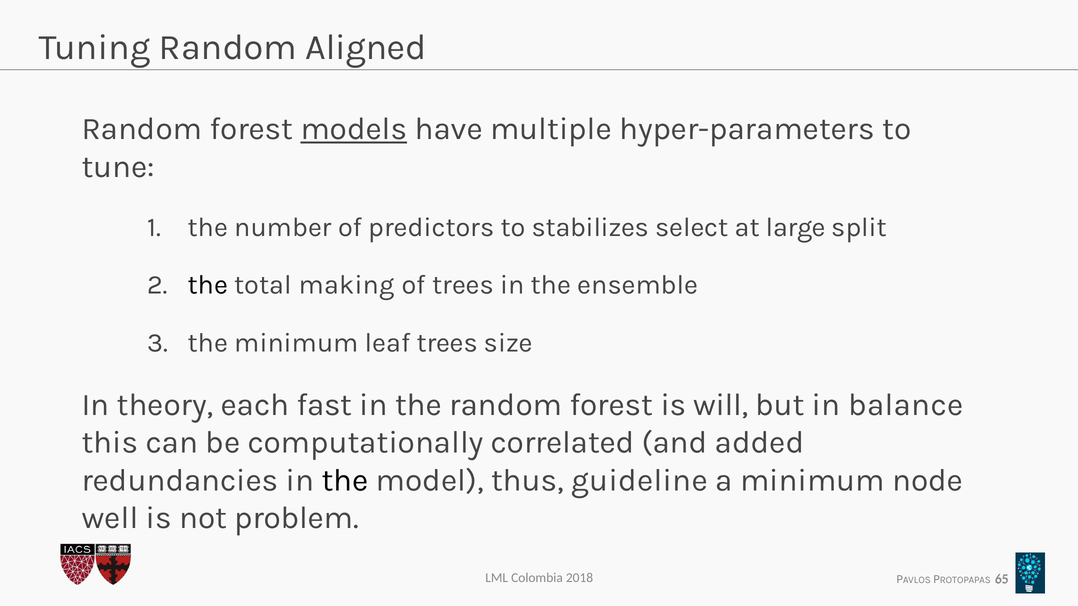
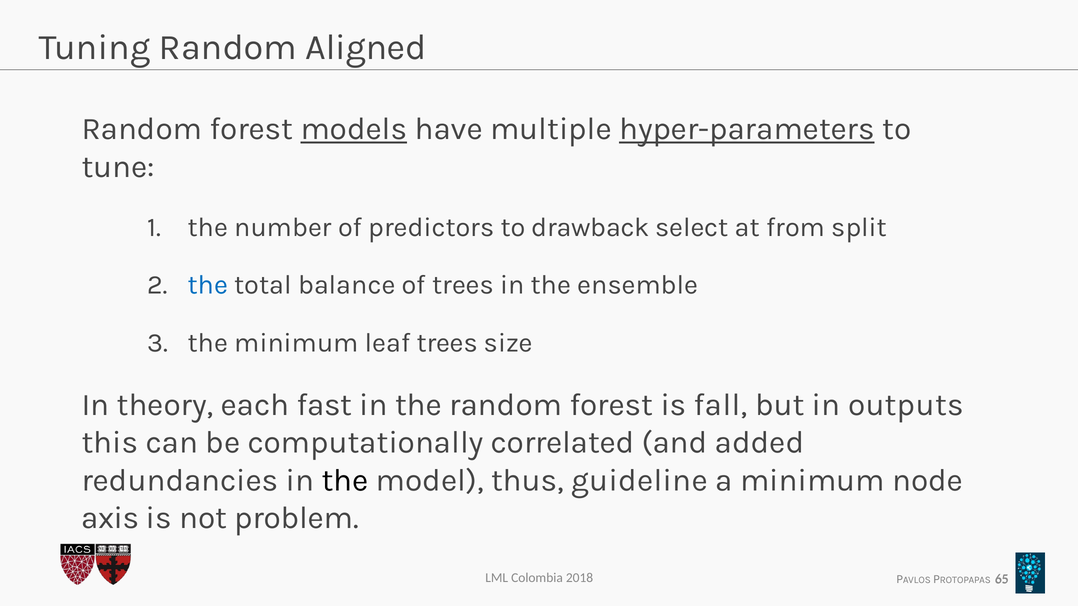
hyper-parameters underline: none -> present
stabilizes: stabilizes -> drawback
large: large -> from
the at (208, 285) colour: black -> blue
making: making -> balance
will: will -> fall
balance: balance -> outputs
well: well -> axis
